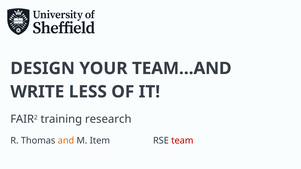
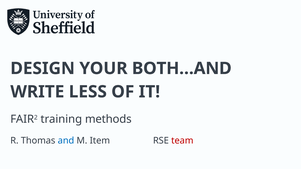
TEAM…AND: TEAM…AND -> BOTH…AND
research: research -> methods
and colour: orange -> blue
